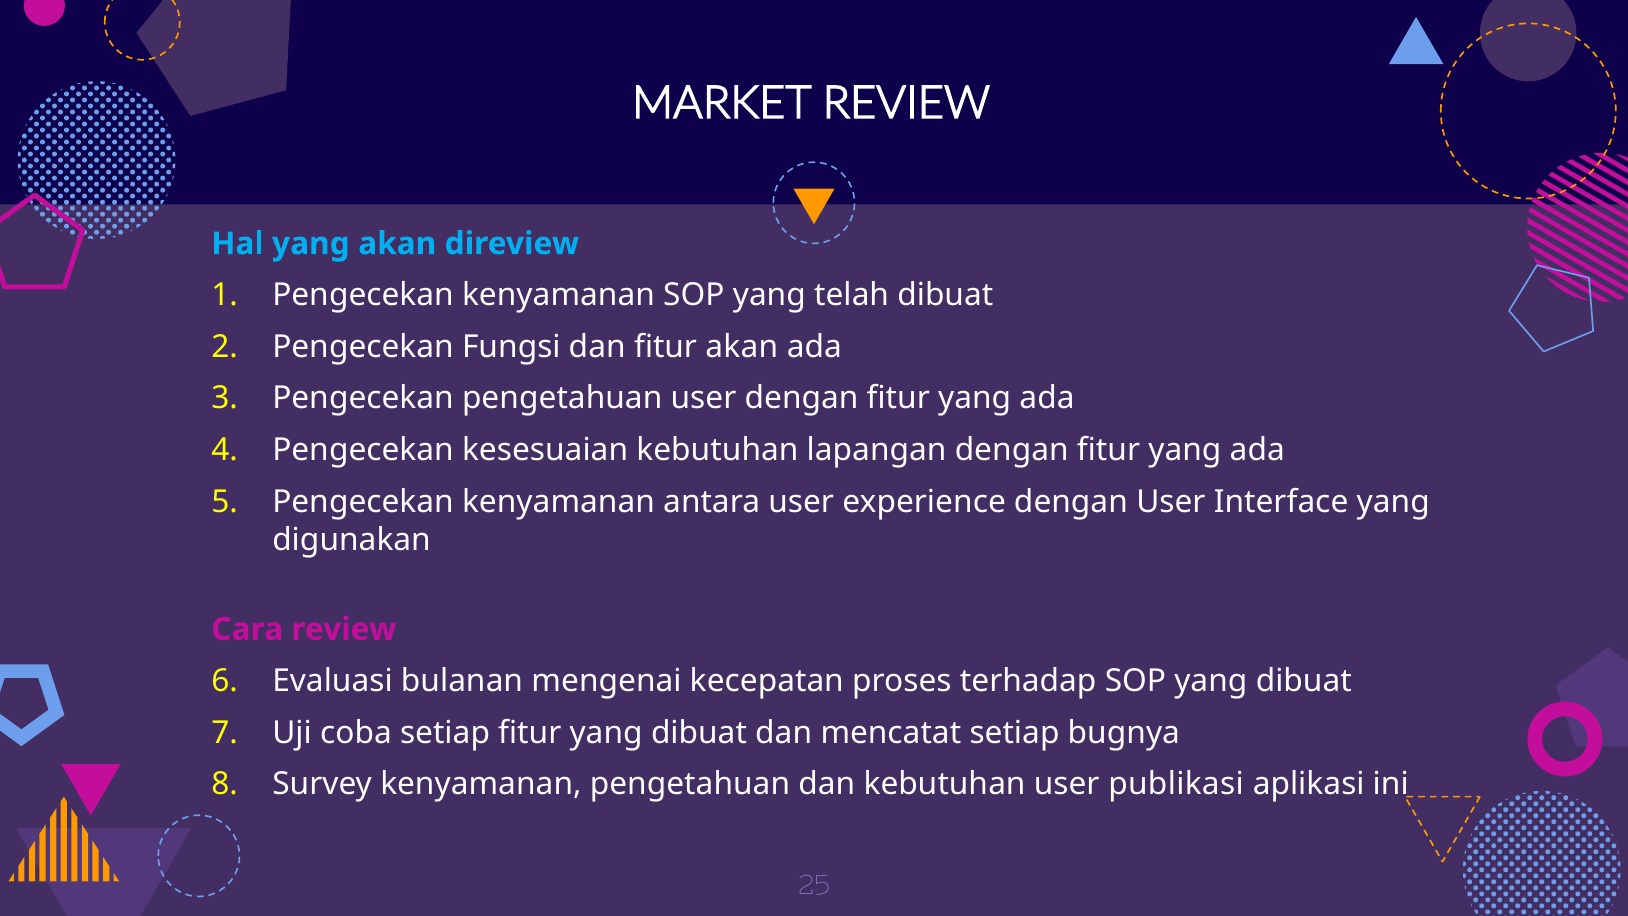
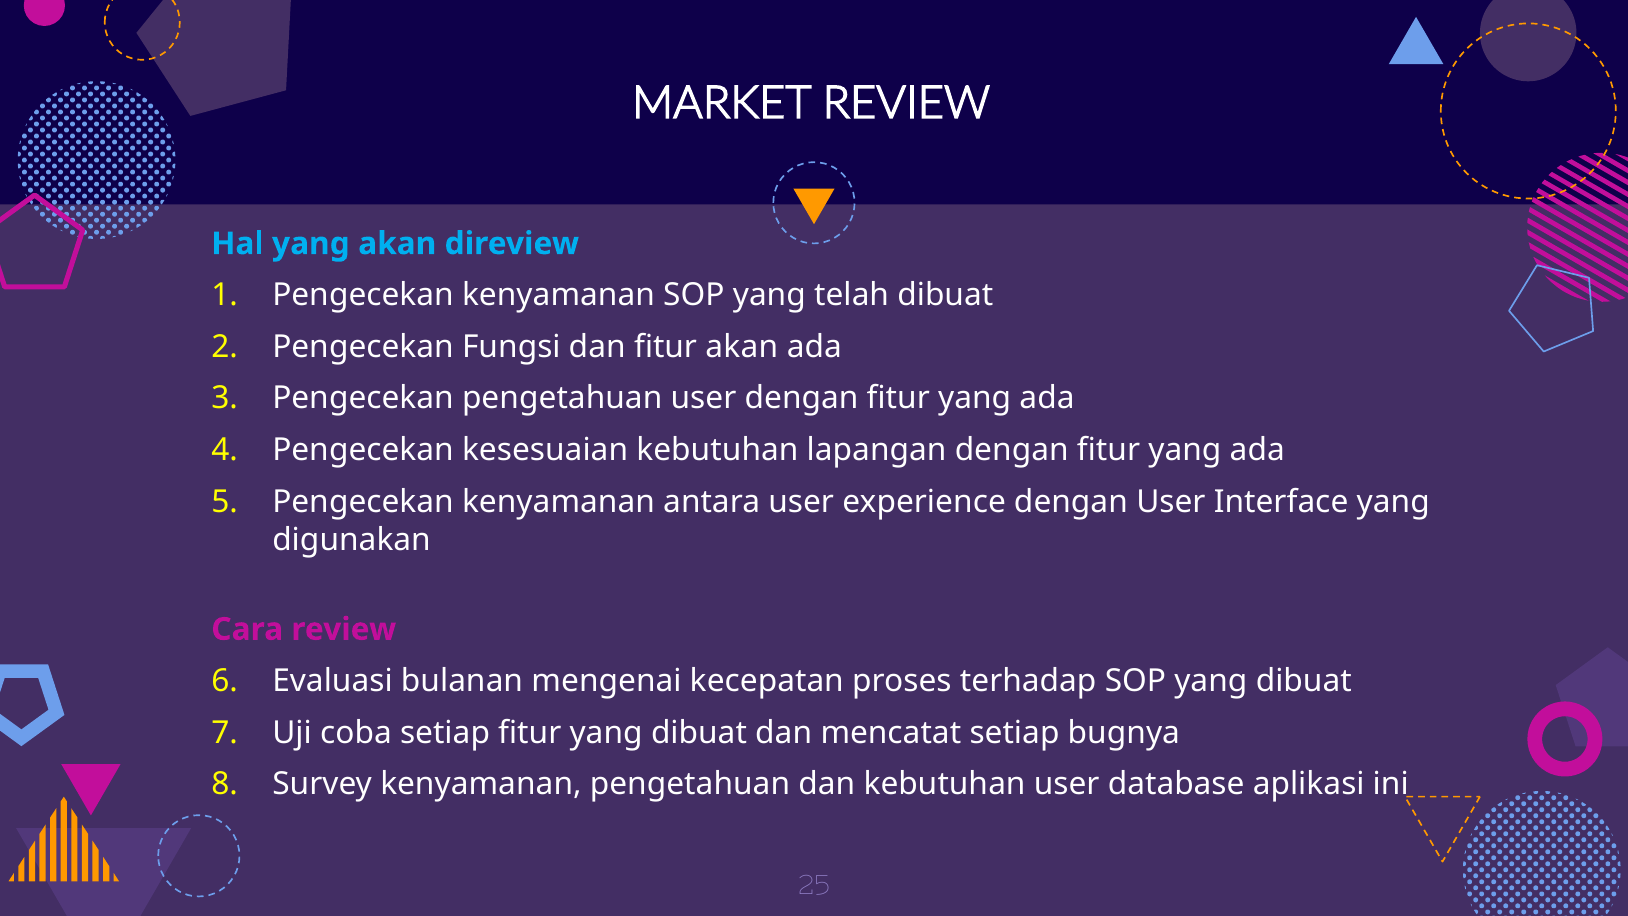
publikasi: publikasi -> database
